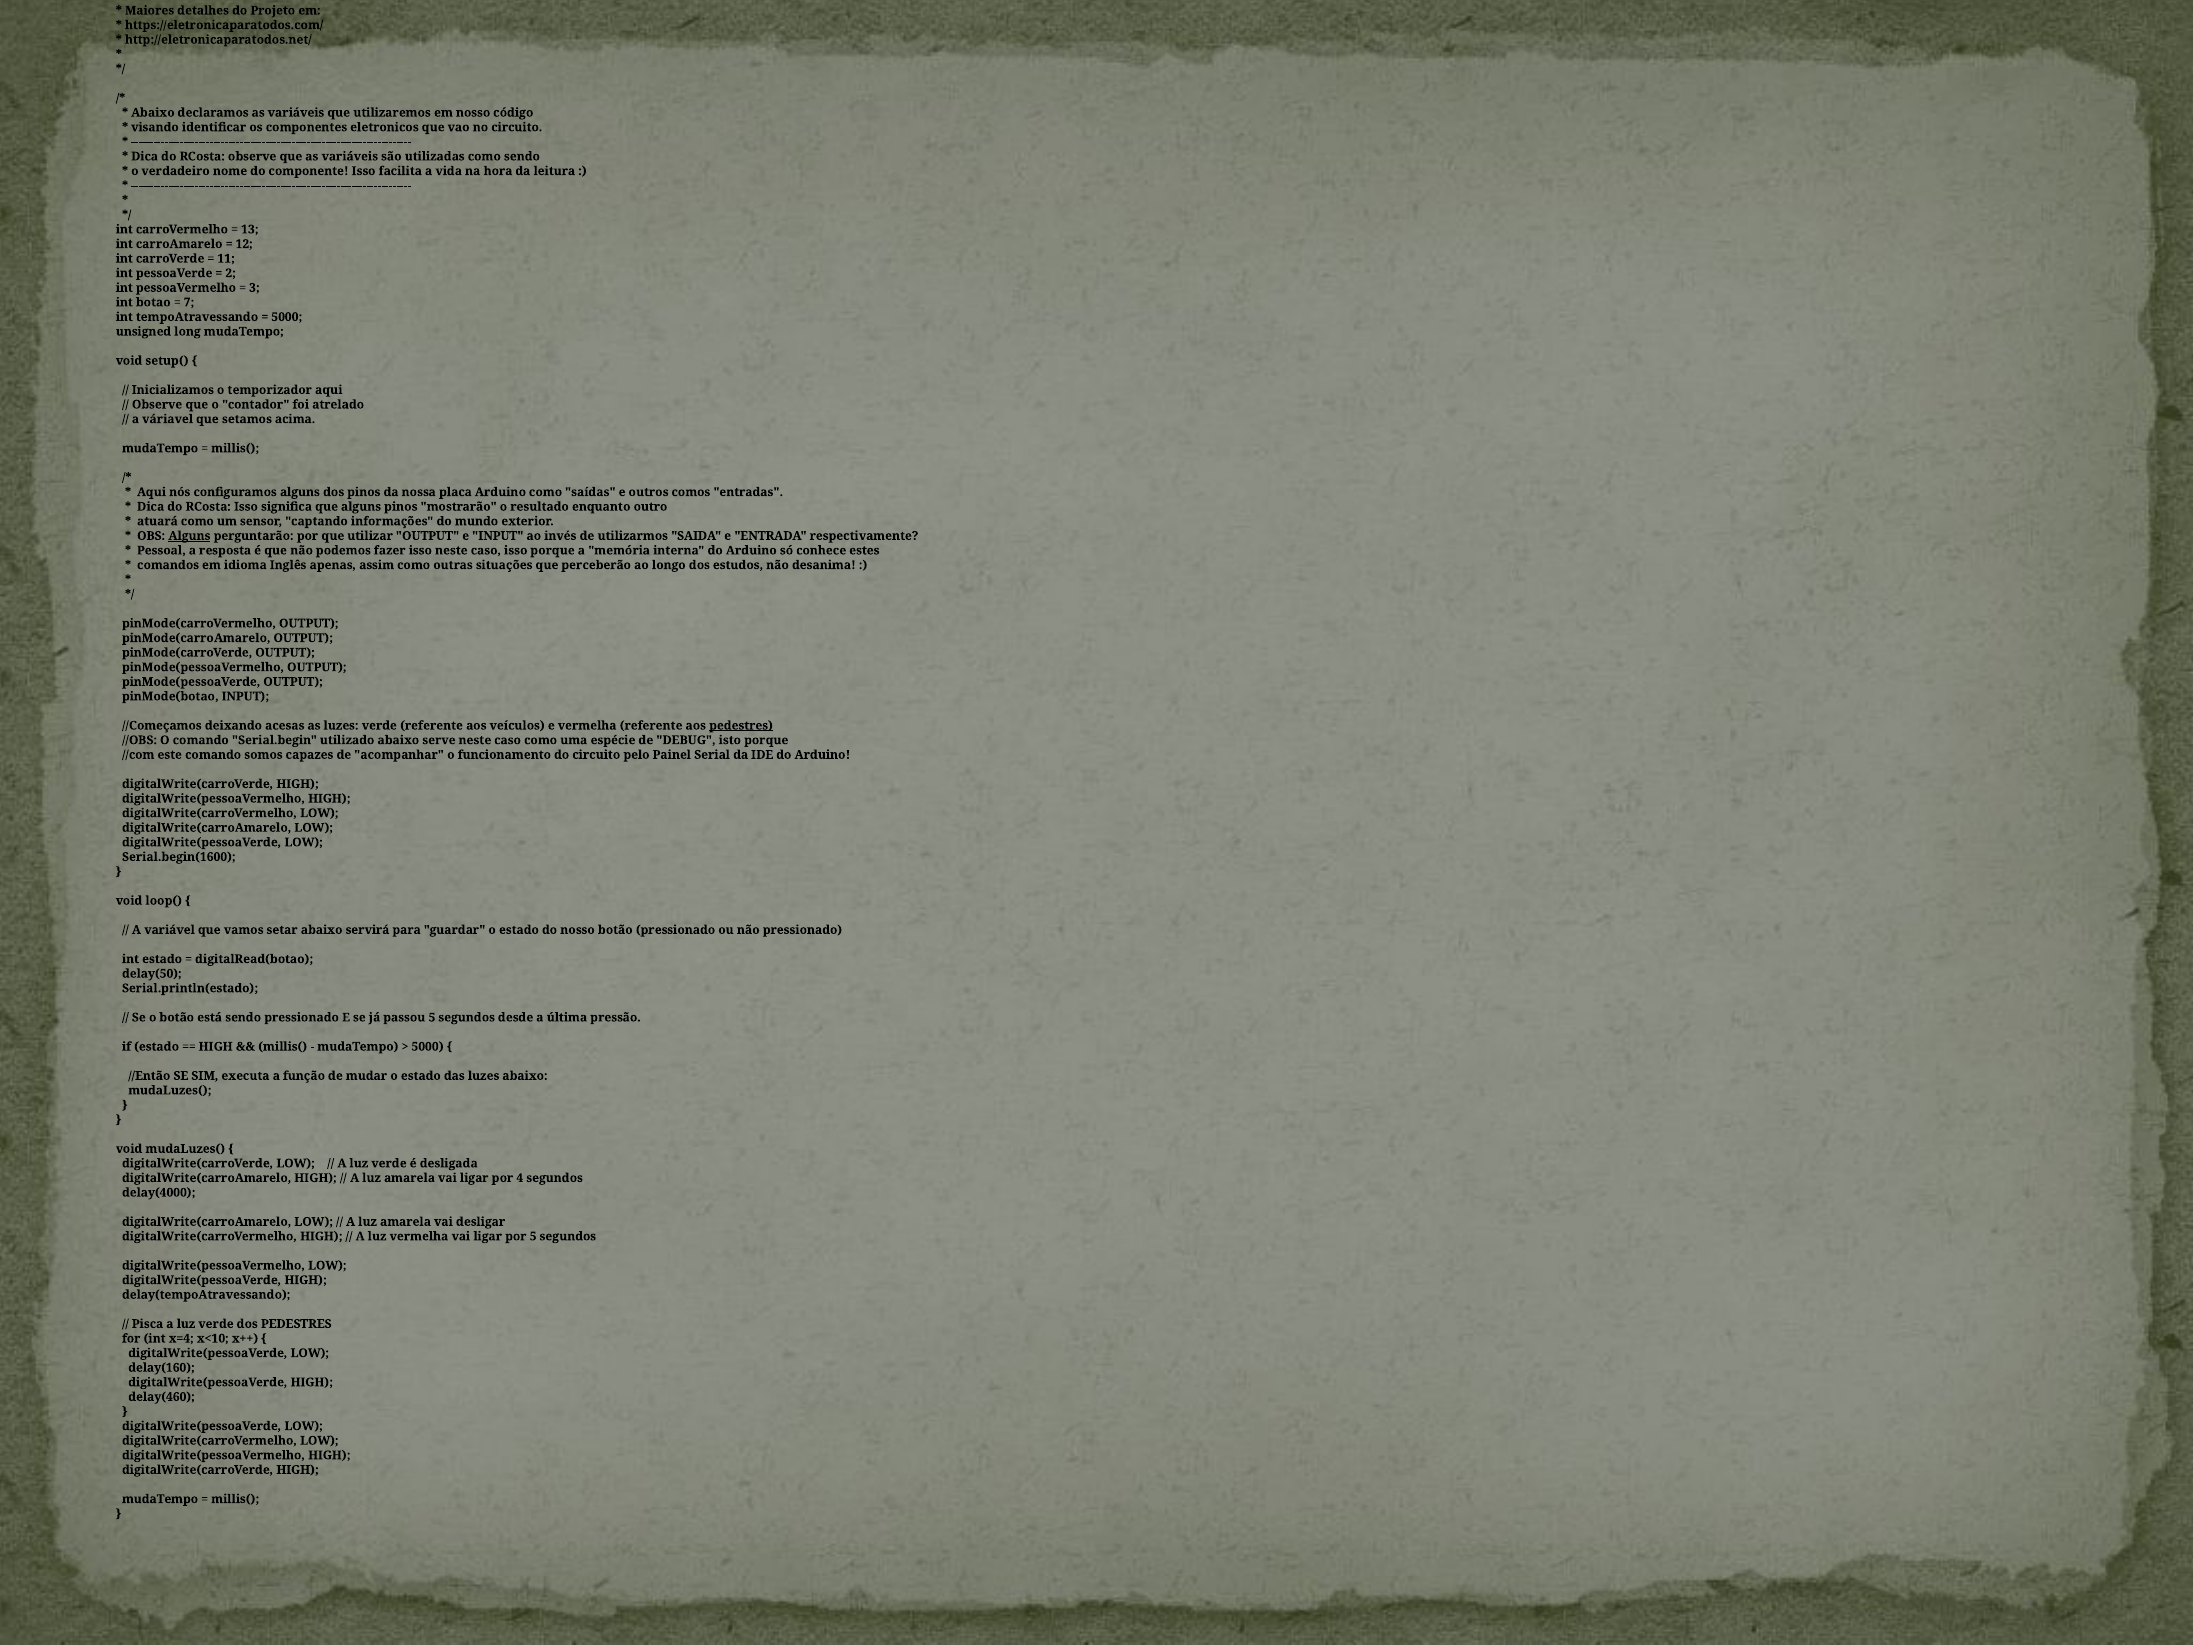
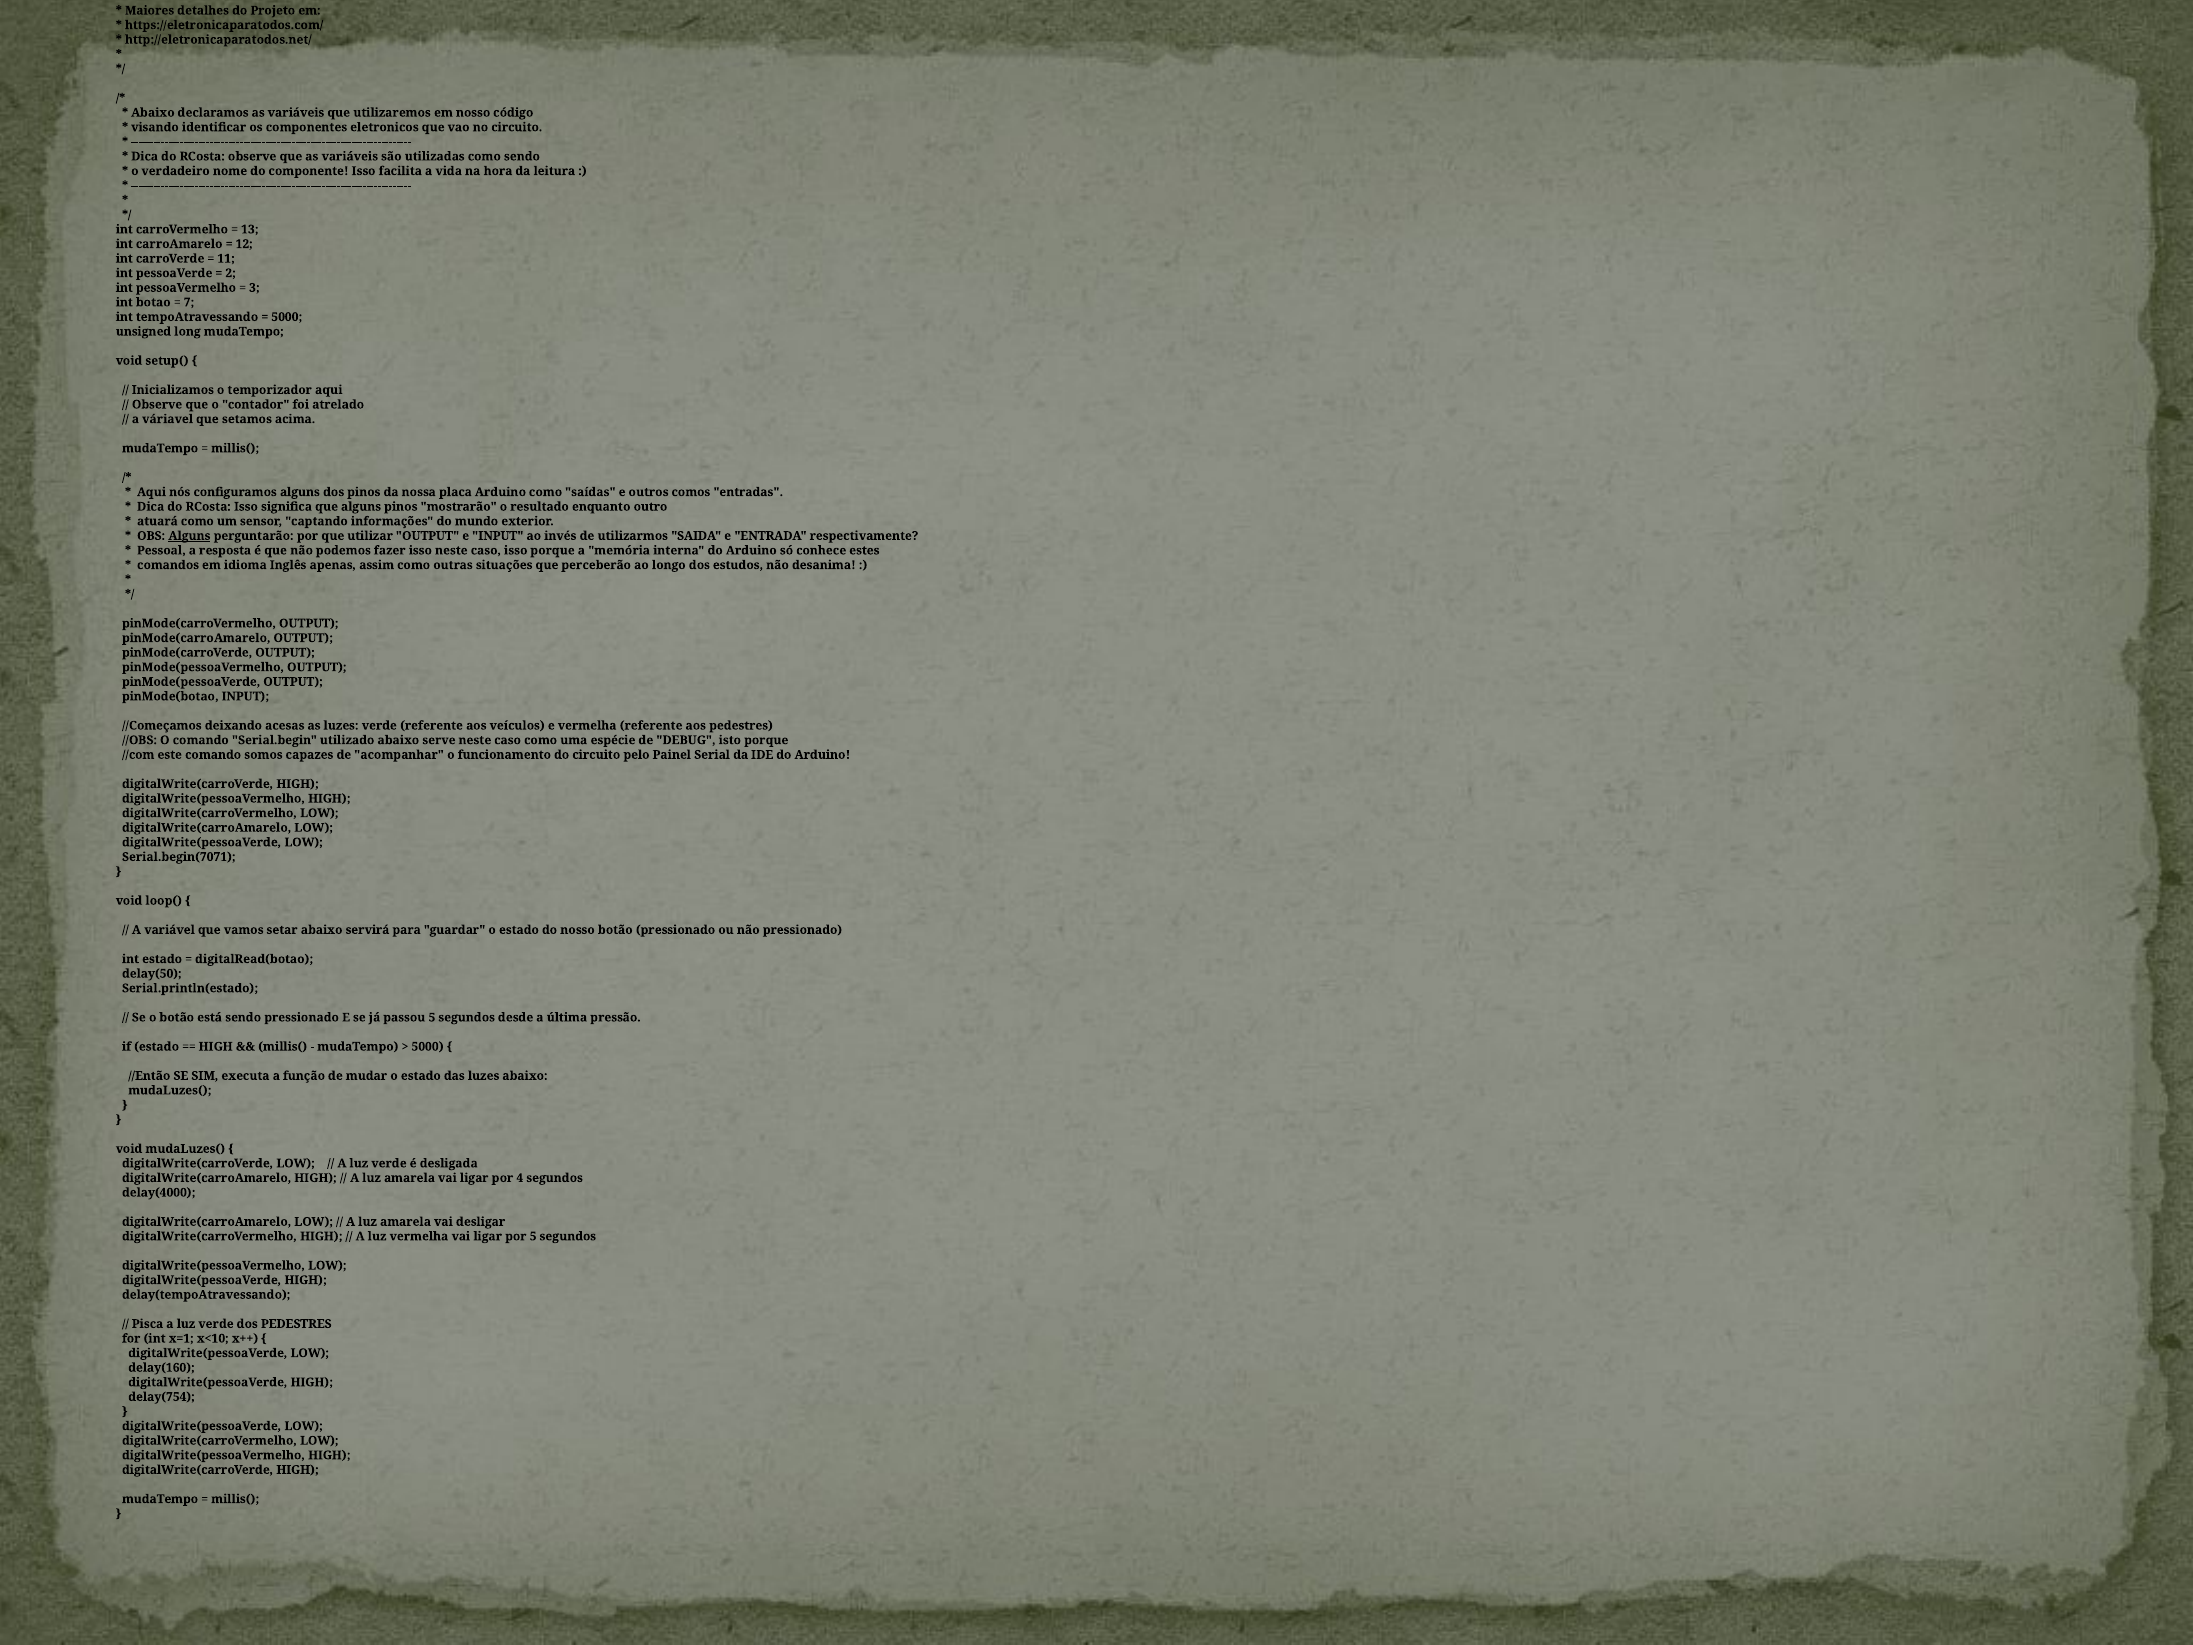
pedestres at (741, 725) underline: present -> none
Serial.begin(1600: Serial.begin(1600 -> Serial.begin(7071
x=4: x=4 -> x=1
delay(460: delay(460 -> delay(754
